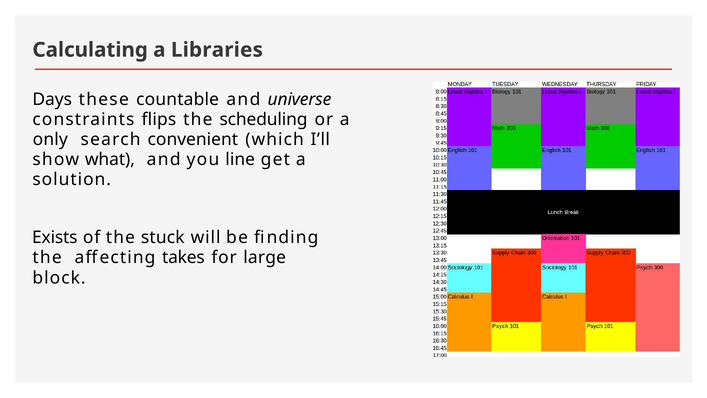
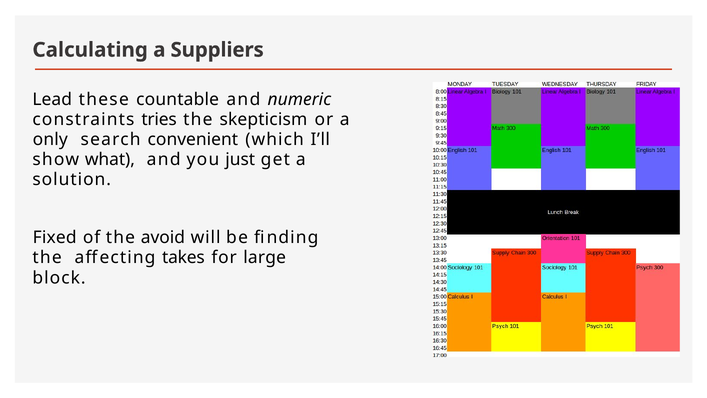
Libraries: Libraries -> Suppliers
Days: Days -> Lead
universe: universe -> numeric
flips: flips -> tries
scheduling: scheduling -> skepticism
line: line -> just
Exists: Exists -> Fixed
stuck: stuck -> avoid
